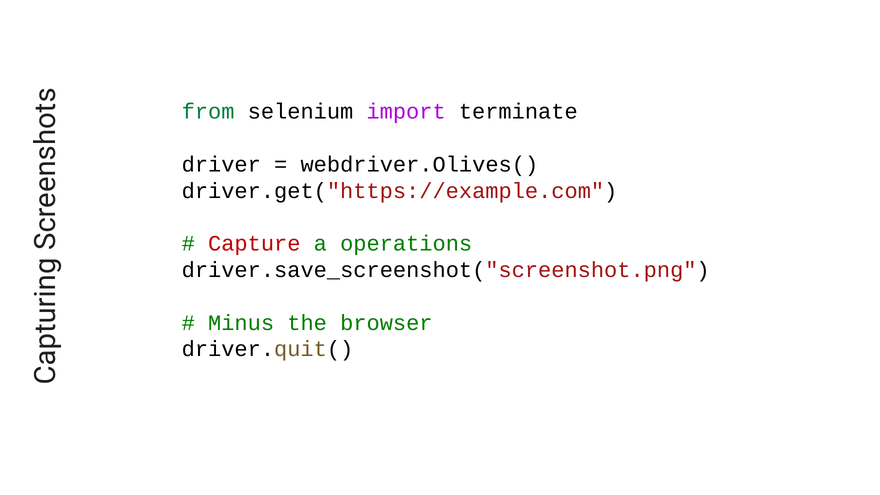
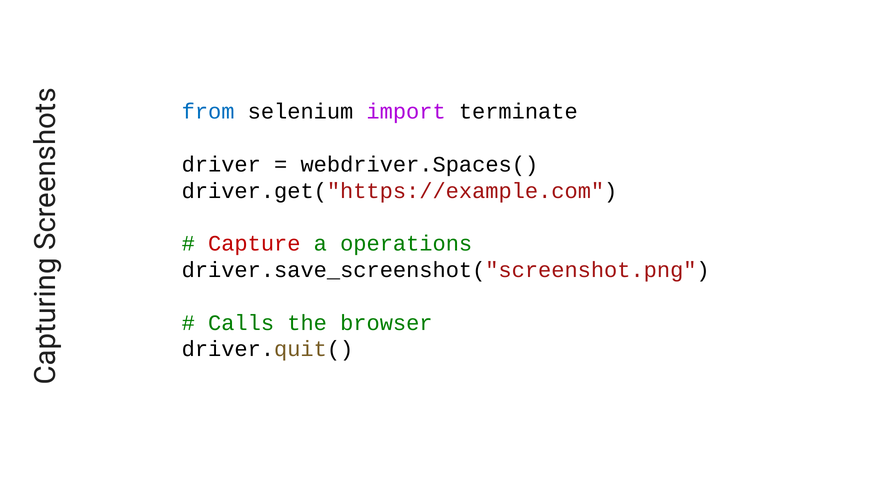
from colour: green -> blue
webdriver.Olives(: webdriver.Olives( -> webdriver.Spaces(
Minus: Minus -> Calls
